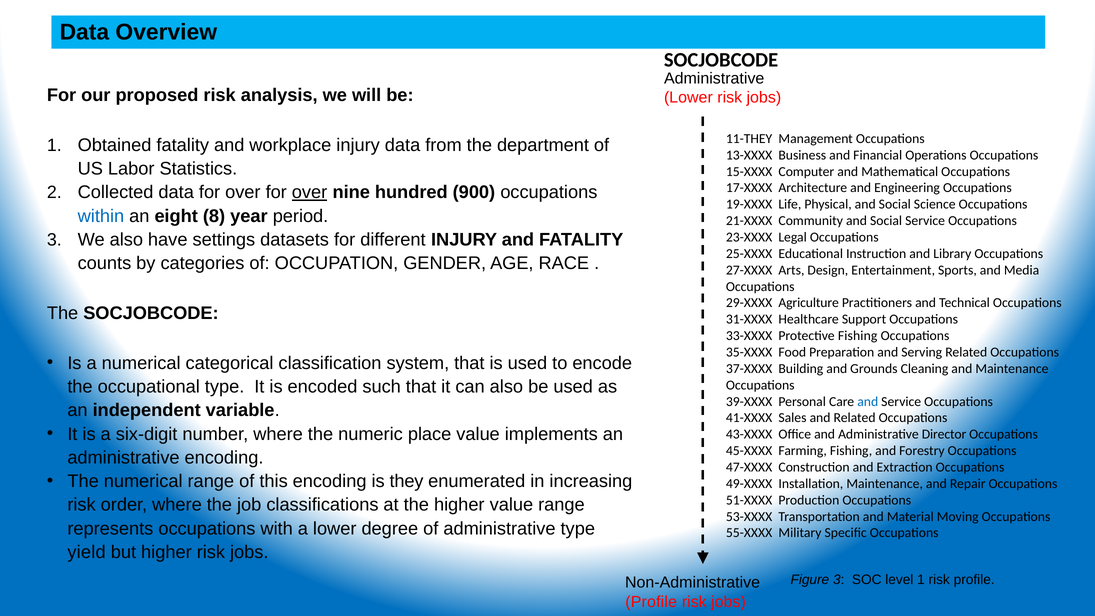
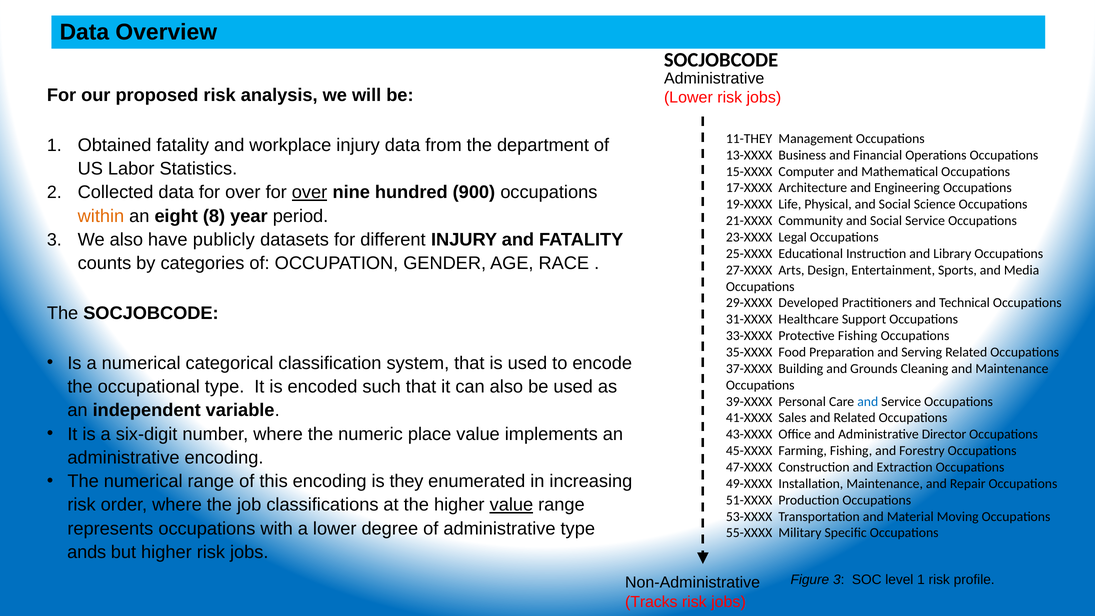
within colour: blue -> orange
settings: settings -> publicly
Agriculture: Agriculture -> Developed
value at (511, 505) underline: none -> present
yield: yield -> ands
Profile at (651, 602): Profile -> Tracks
